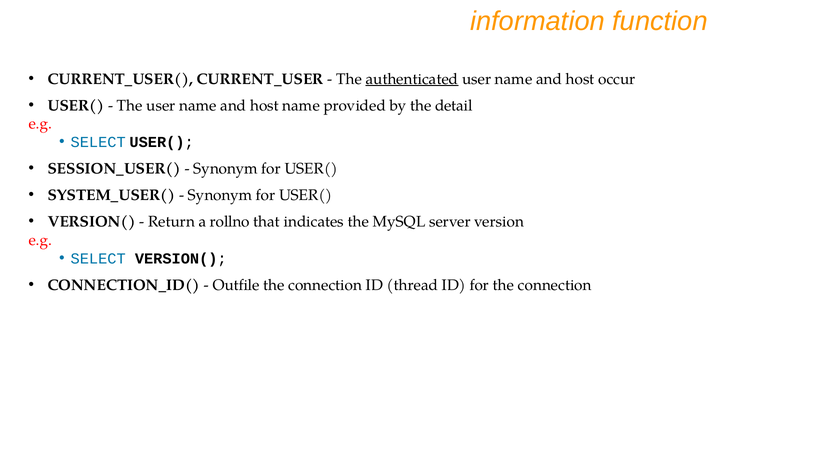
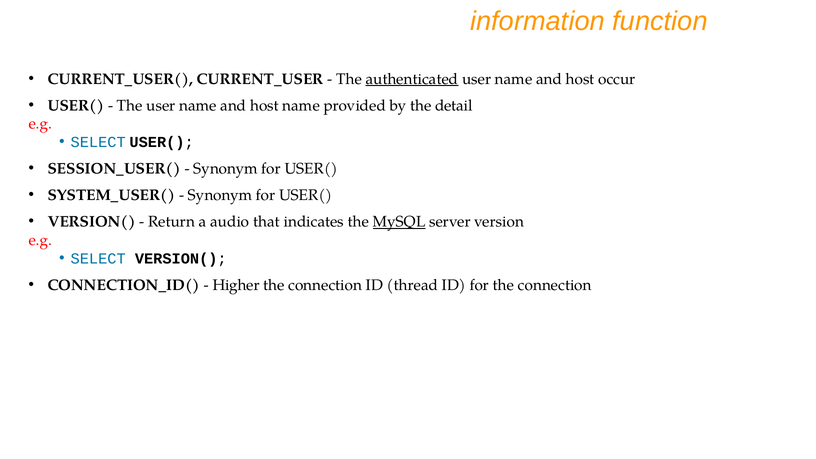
rollno: rollno -> audio
MySQL underline: none -> present
Outfile: Outfile -> Higher
